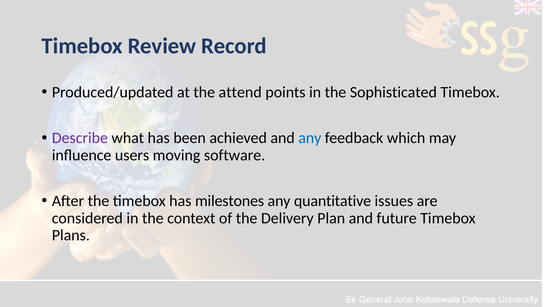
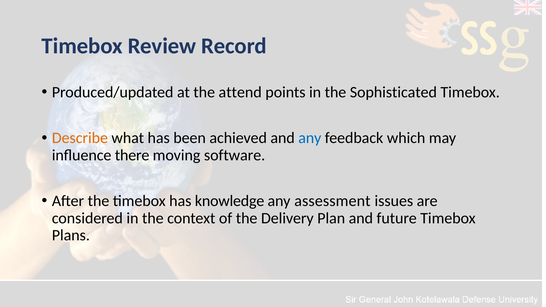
Describe colour: purple -> orange
users: users -> there
milestones: milestones -> knowledge
quantitative: quantitative -> assessment
